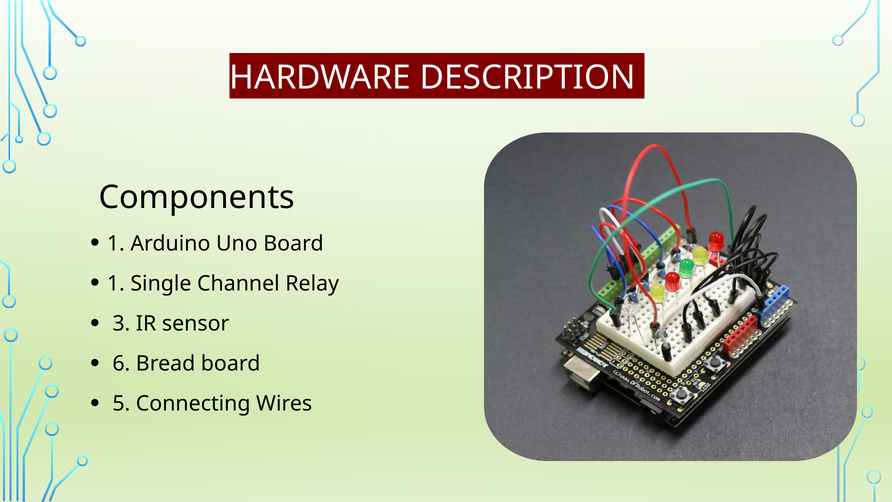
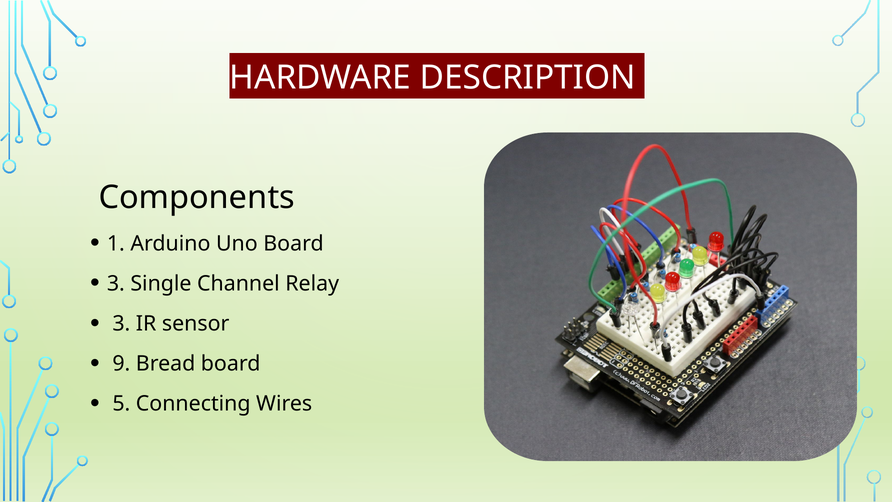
1 at (116, 284): 1 -> 3
6: 6 -> 9
